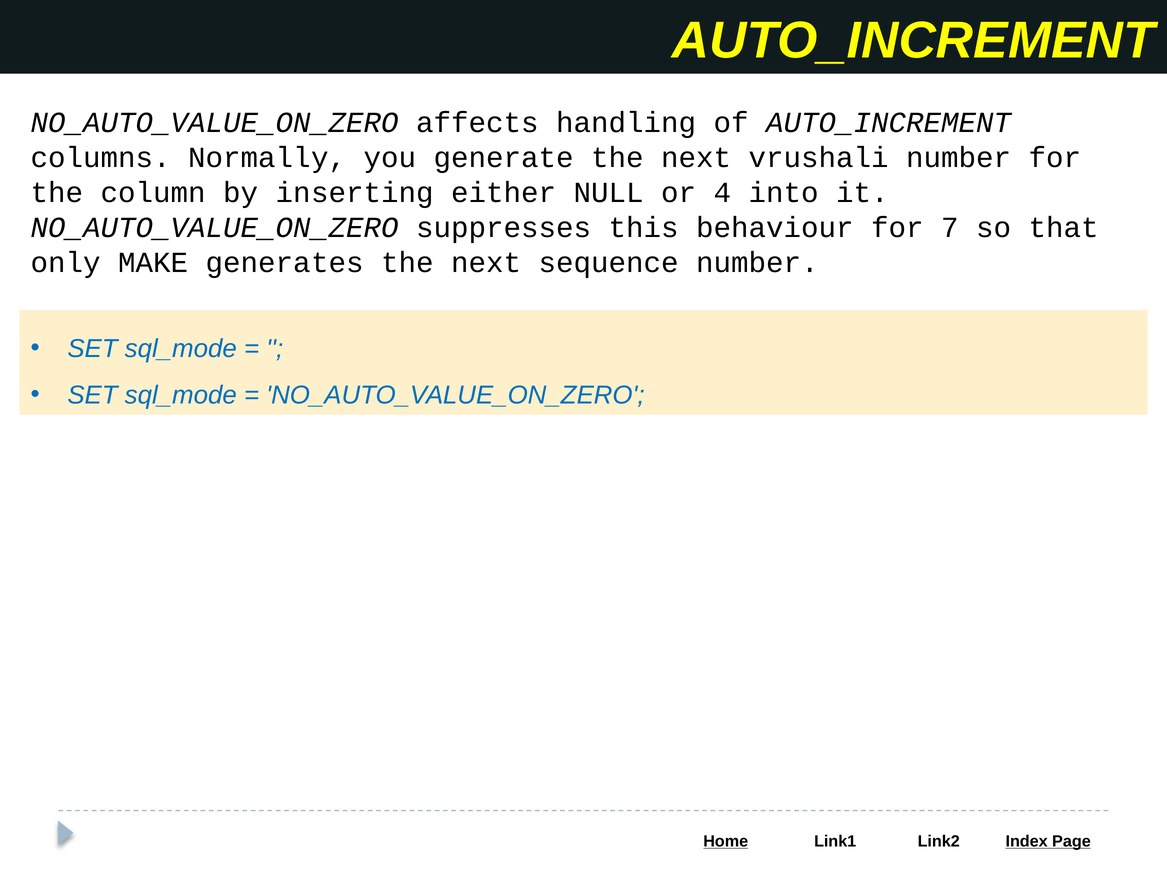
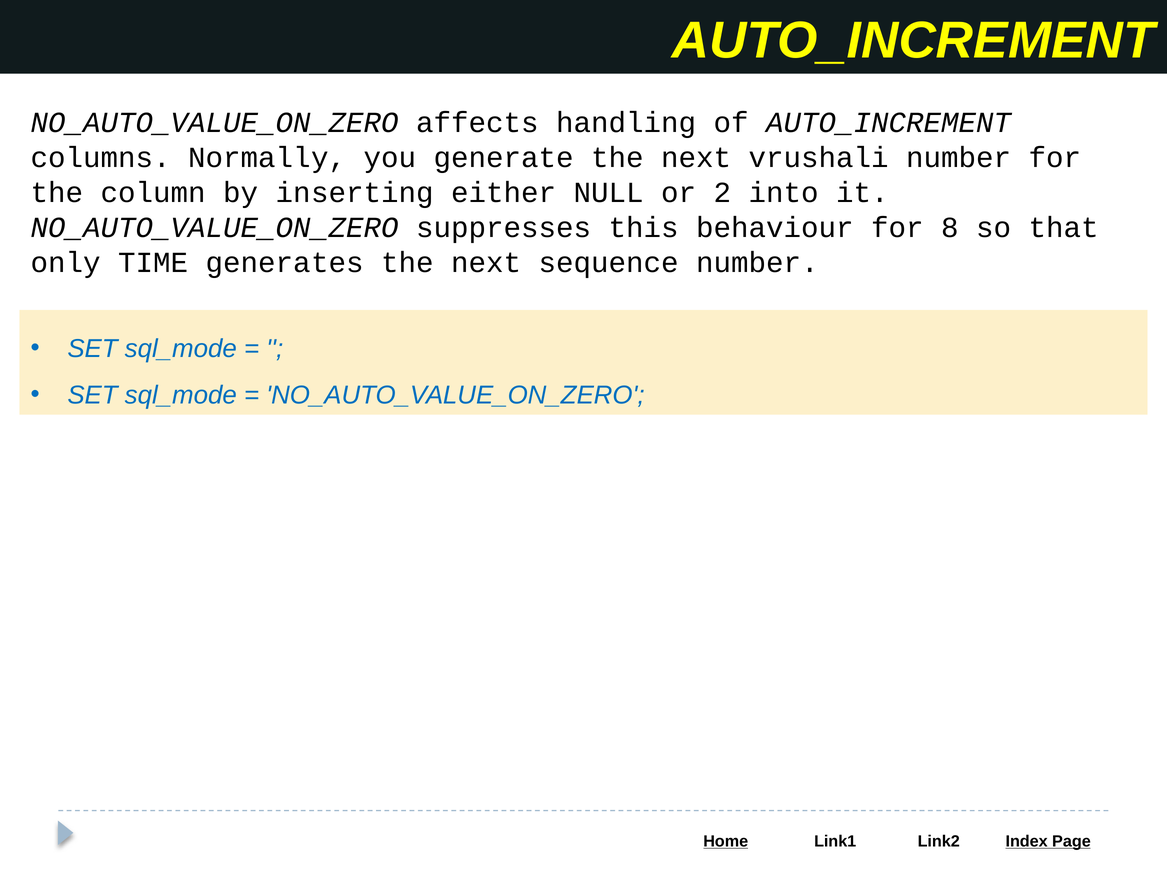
4: 4 -> 2
7: 7 -> 8
MAKE: MAKE -> TIME
